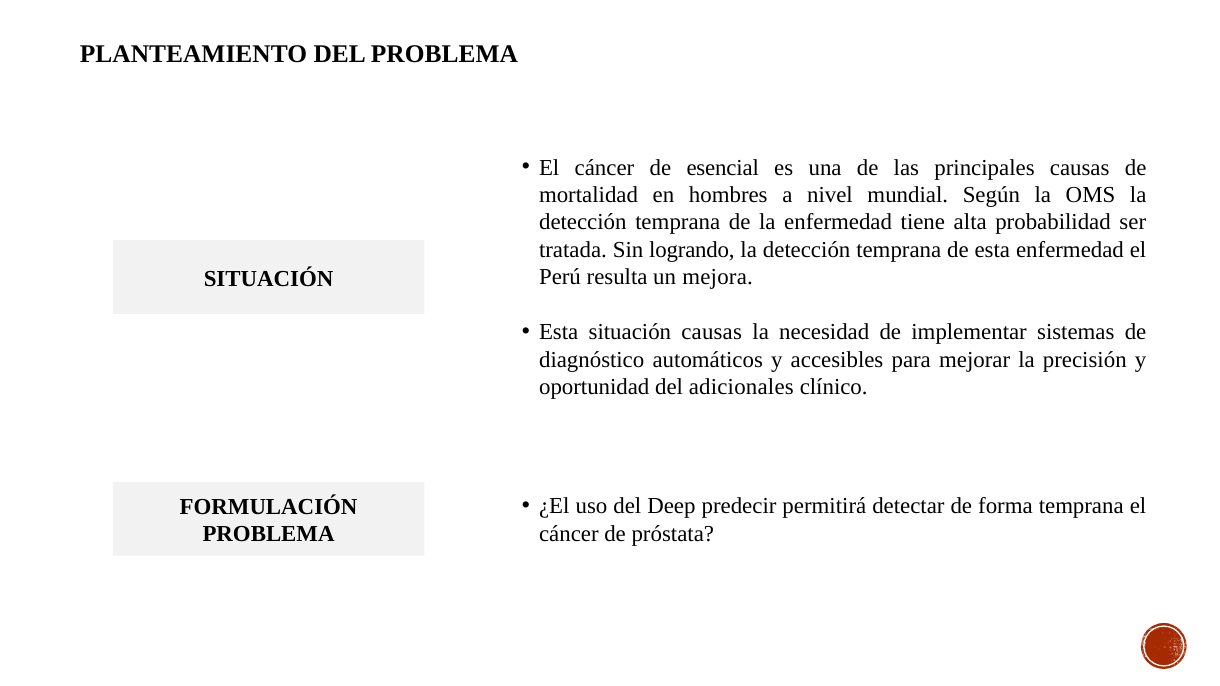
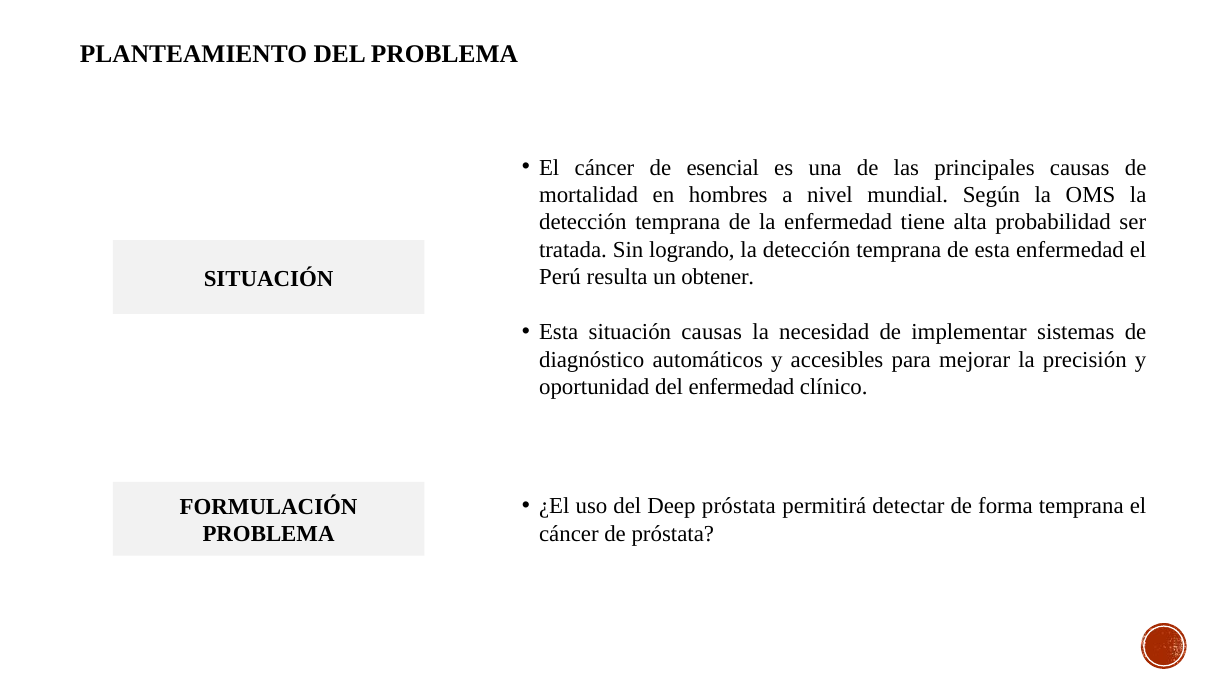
mejora: mejora -> obtener
del adicionales: adicionales -> enfermedad
Deep predecir: predecir -> próstata
